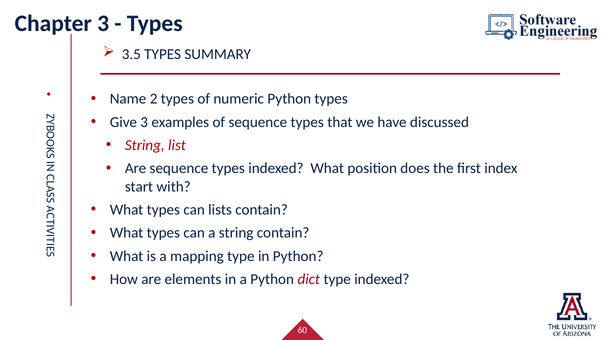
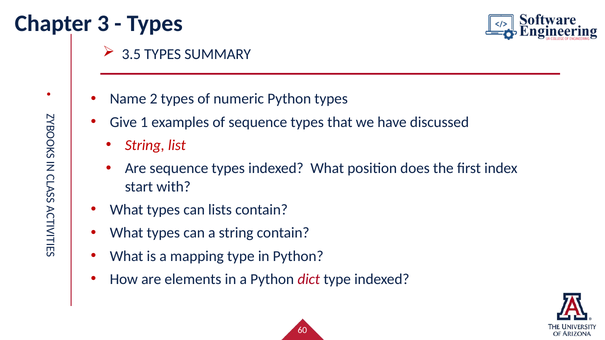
Give 3: 3 -> 1
